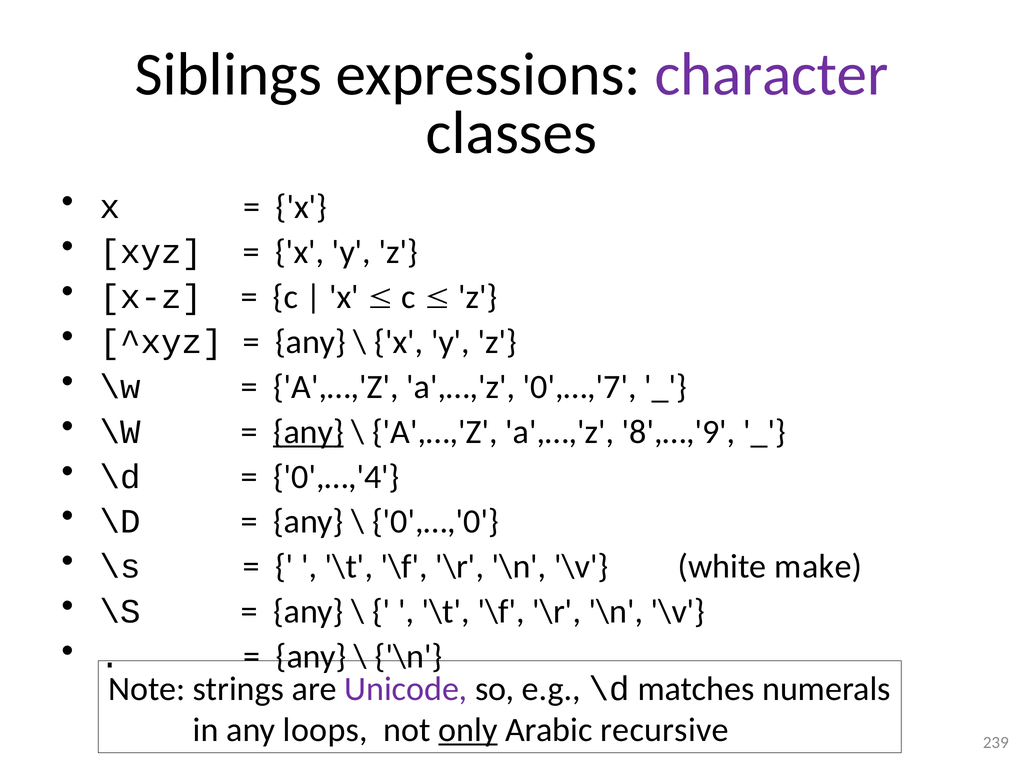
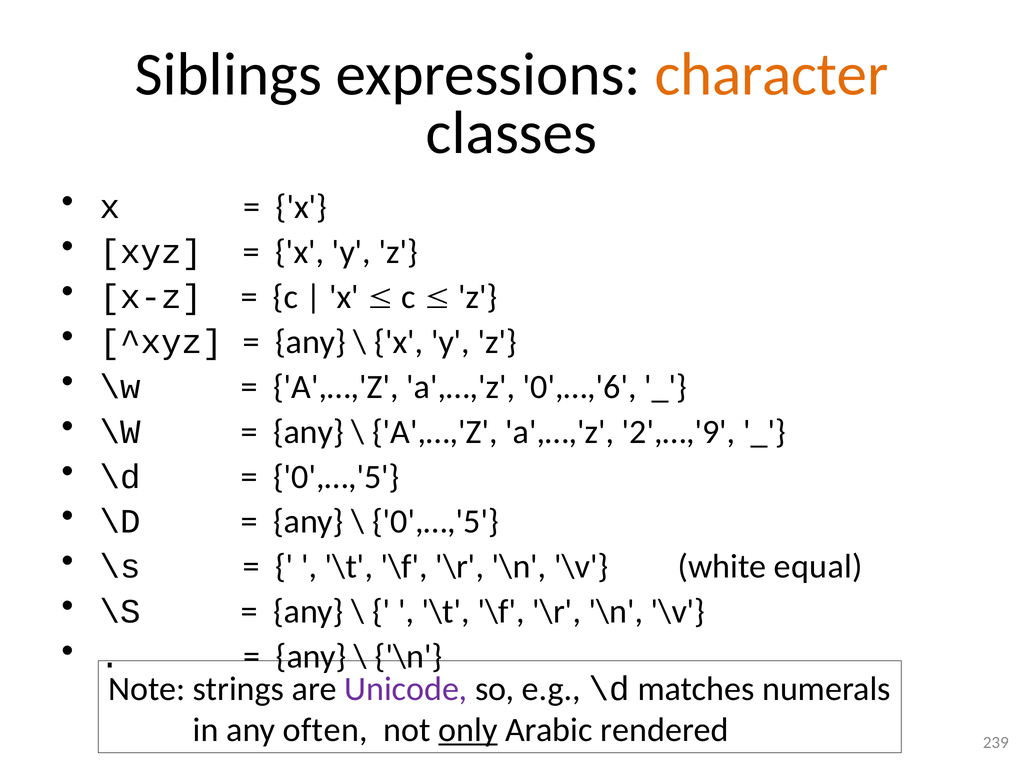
character colour: purple -> orange
0',…,'7: 0',…,'7 -> 0',…,'6
any at (308, 432) underline: present -> none
8',…,'9: 8',…,'9 -> 2',…,'9
0',…,'4 at (336, 477): 0',…,'4 -> 0',…,'5
0',…,'0 at (435, 522): 0',…,'0 -> 0',…,'5
make: make -> equal
loops: loops -> often
recursive: recursive -> rendered
